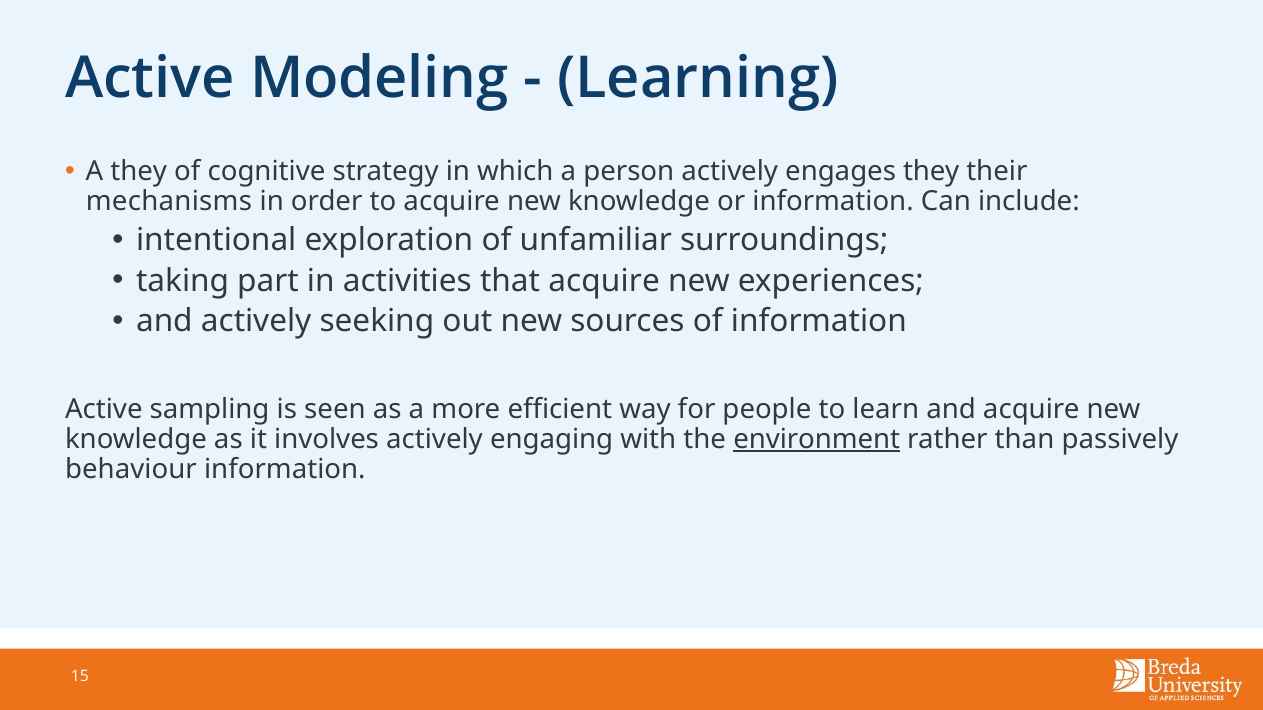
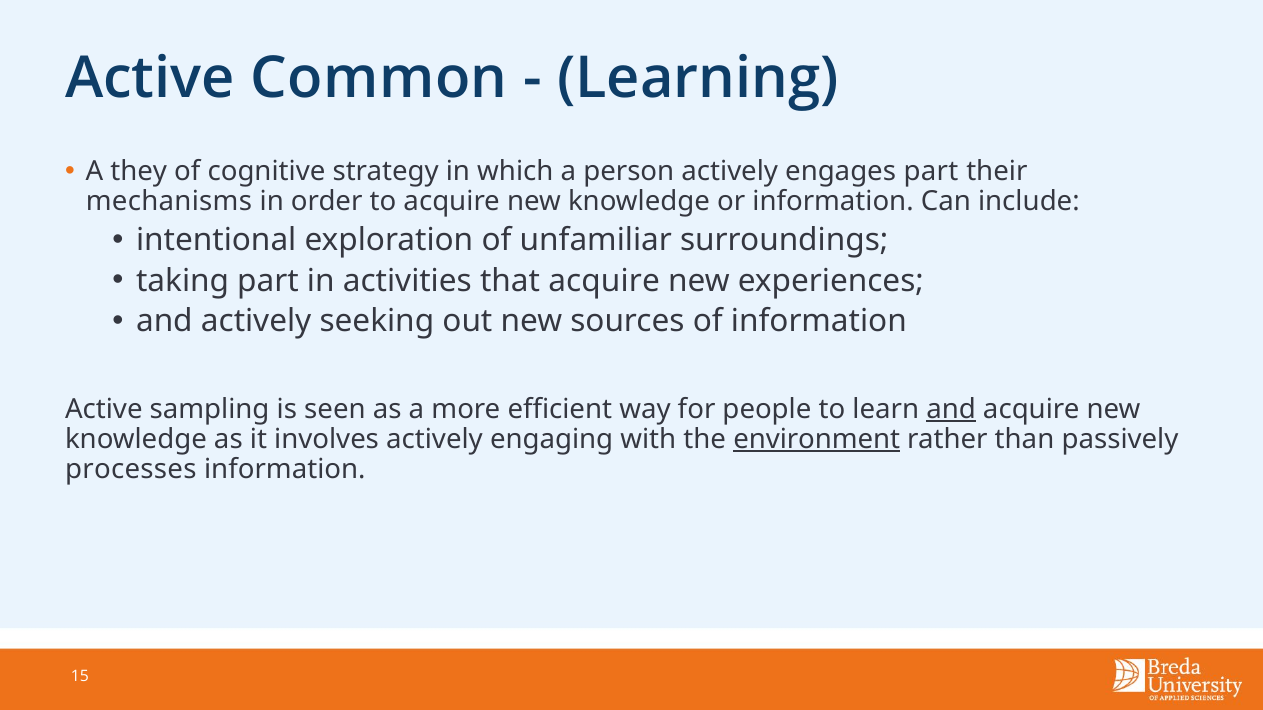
Modeling: Modeling -> Common
engages they: they -> part
and at (951, 410) underline: none -> present
behaviour: behaviour -> processes
